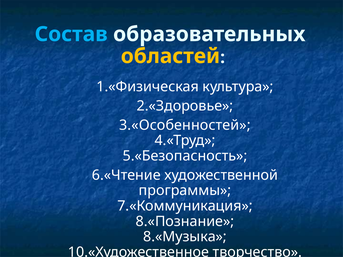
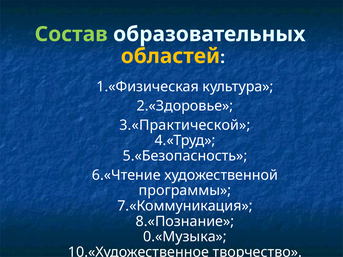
Состав colour: light blue -> light green
3.«Особенностей: 3.«Особенностей -> 3.«Практической
8.«Музыка: 8.«Музыка -> 0.«Музыка
